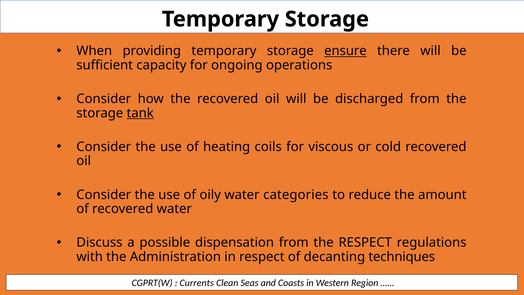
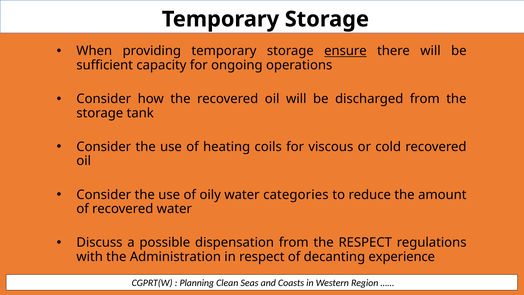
tank underline: present -> none
techniques: techniques -> experience
Currents: Currents -> Planning
